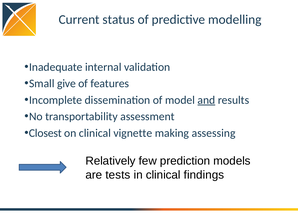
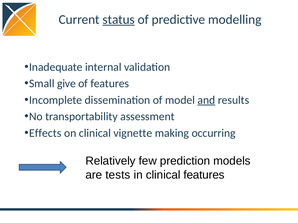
status underline: none -> present
Closest: Closest -> Effects
assessing: assessing -> occurring
clinical findings: findings -> features
